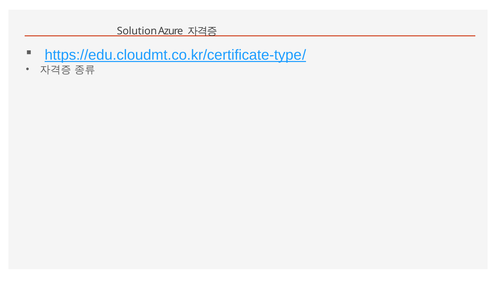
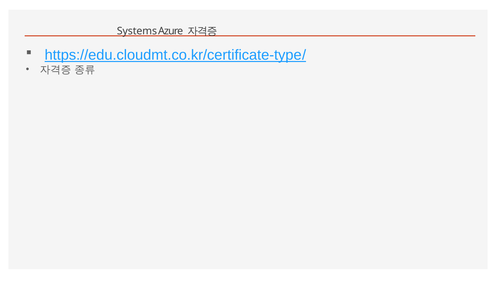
Solution: Solution -> Systems
